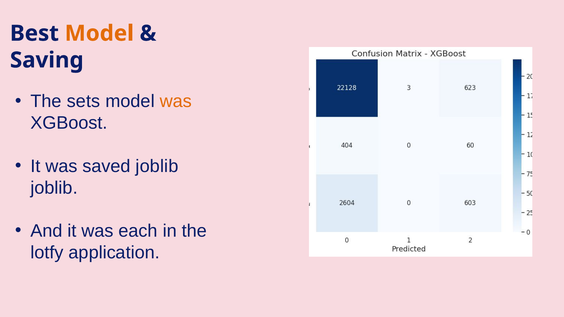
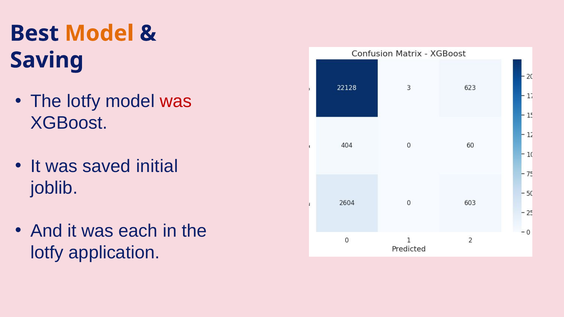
sets at (84, 101): sets -> lotfy
was at (176, 101) colour: orange -> red
saved joblib: joblib -> initial
